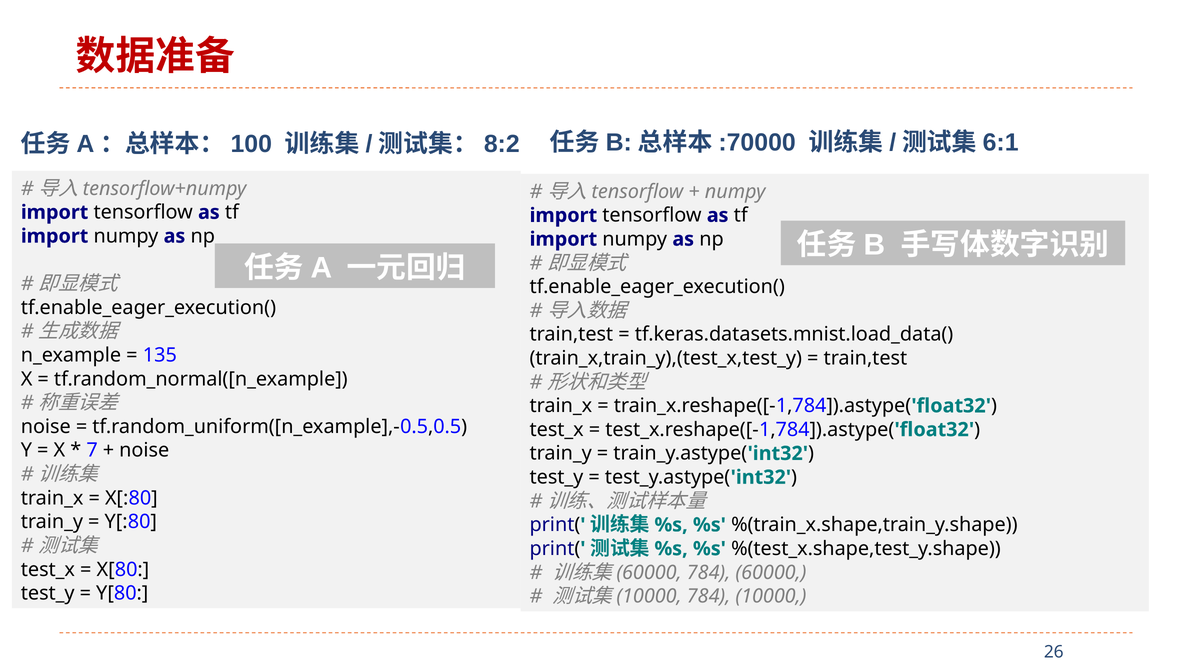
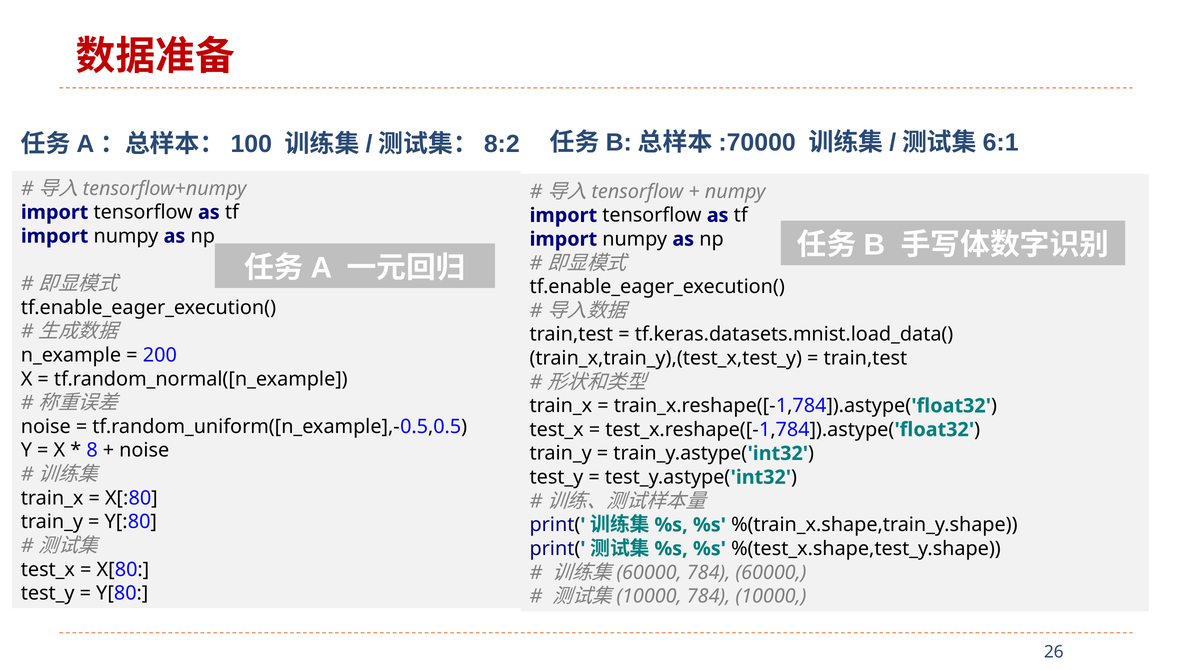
135: 135 -> 200
7: 7 -> 8
